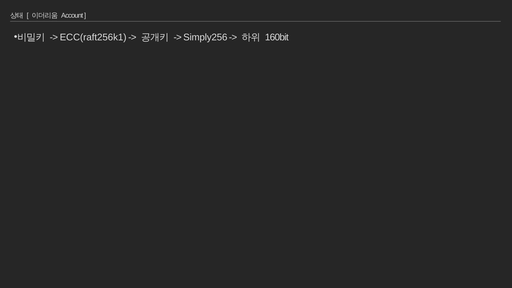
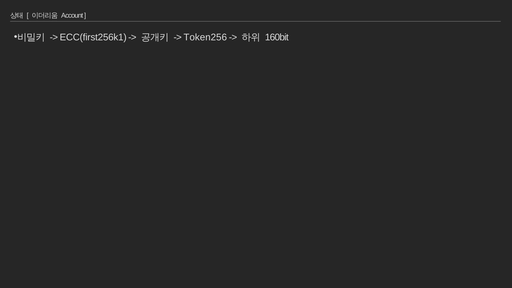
ECC(raft256k1: ECC(raft256k1 -> ECC(first256k1
Simply256: Simply256 -> Token256
